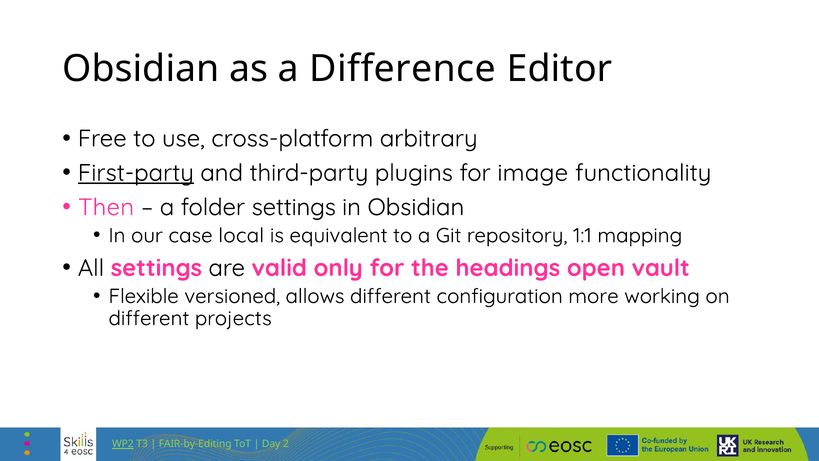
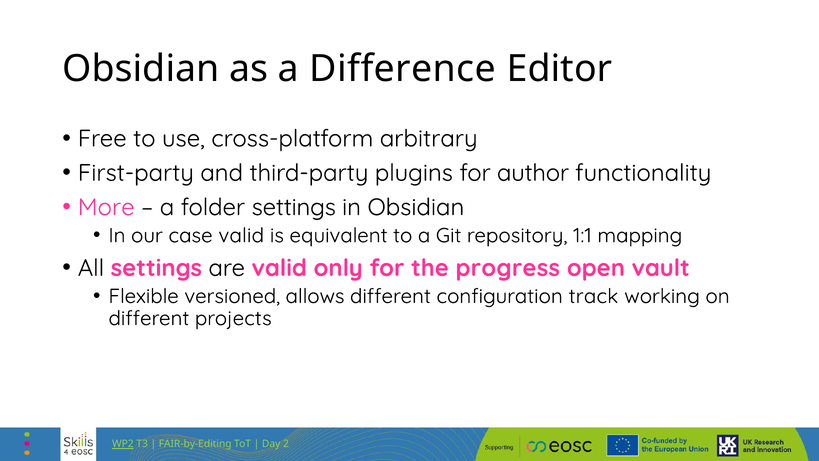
First-party underline: present -> none
image: image -> author
Then: Then -> More
case local: local -> valid
headings: headings -> progress
more: more -> track
